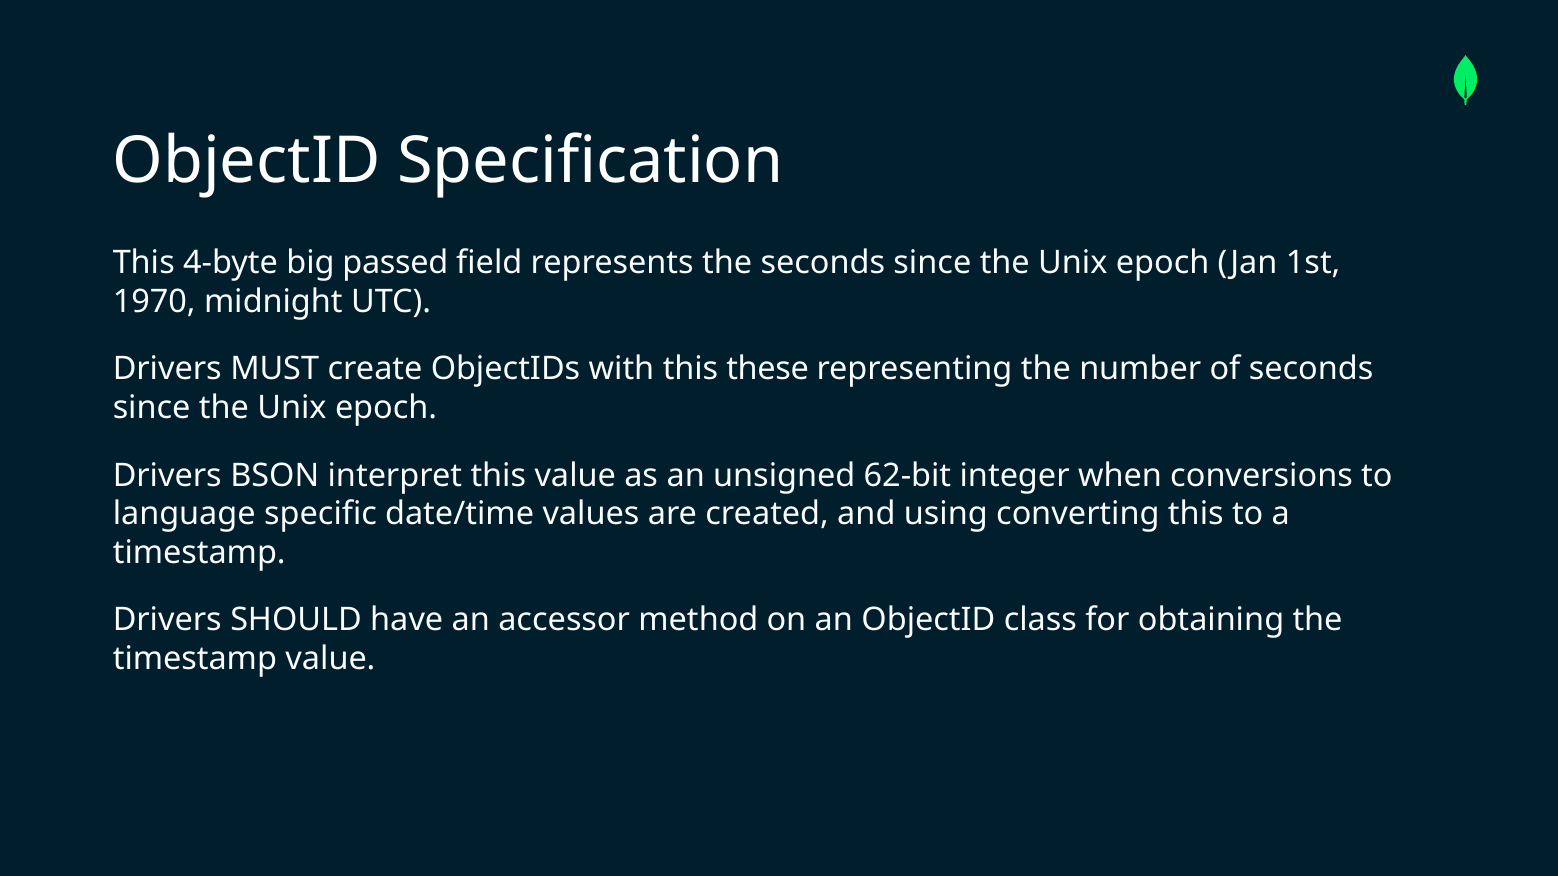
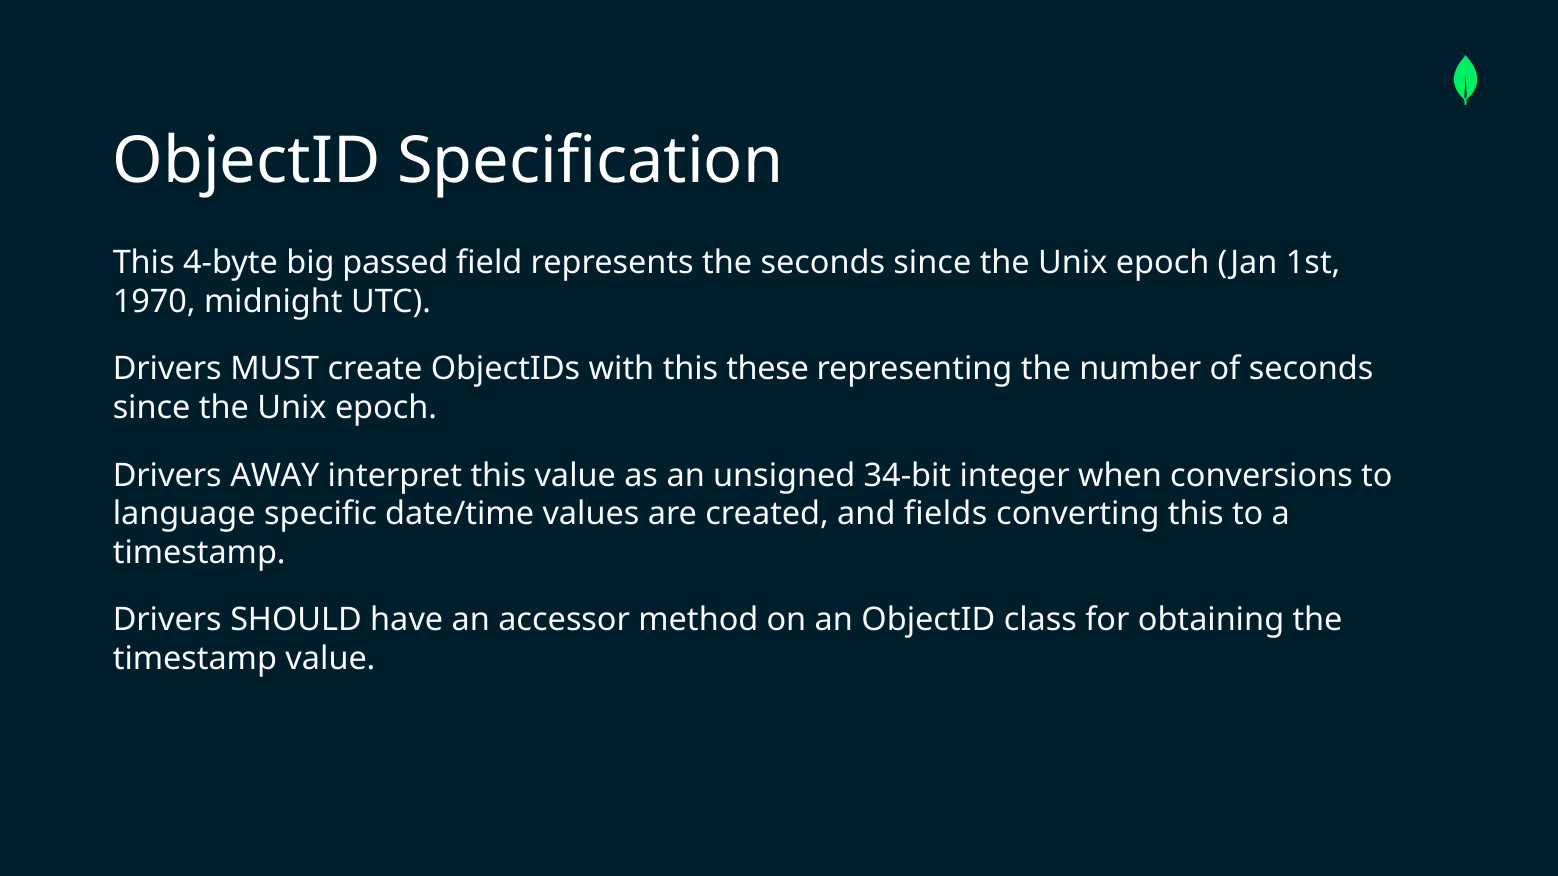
BSON: BSON -> AWAY
62-bit: 62-bit -> 34-bit
using: using -> fields
